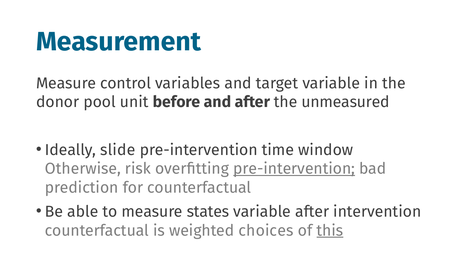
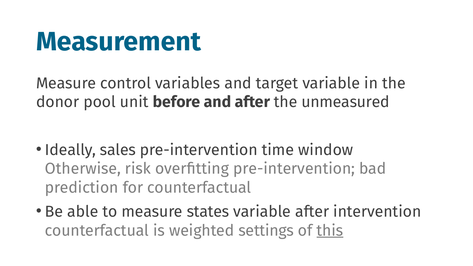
slide: slide -> sales
pre-intervention at (294, 169) underline: present -> none
choices: choices -> settings
